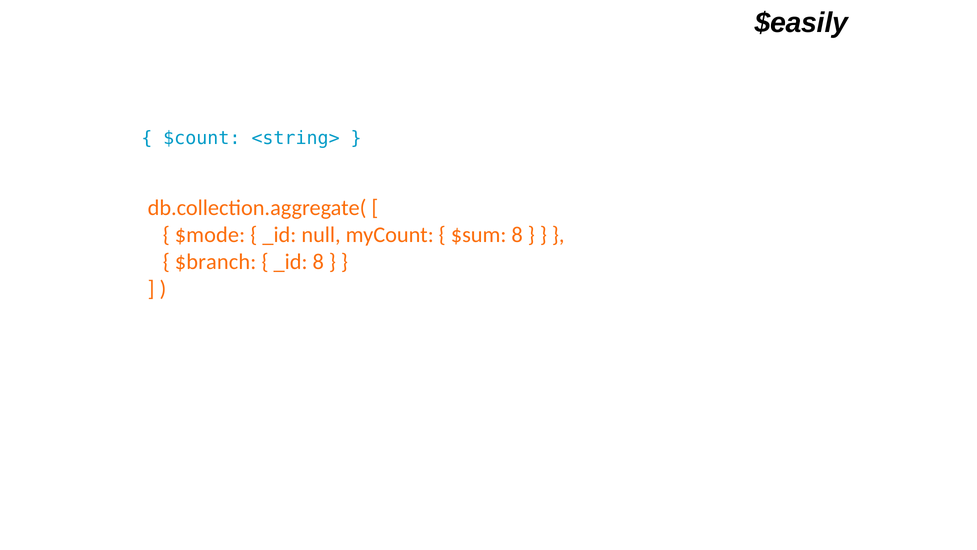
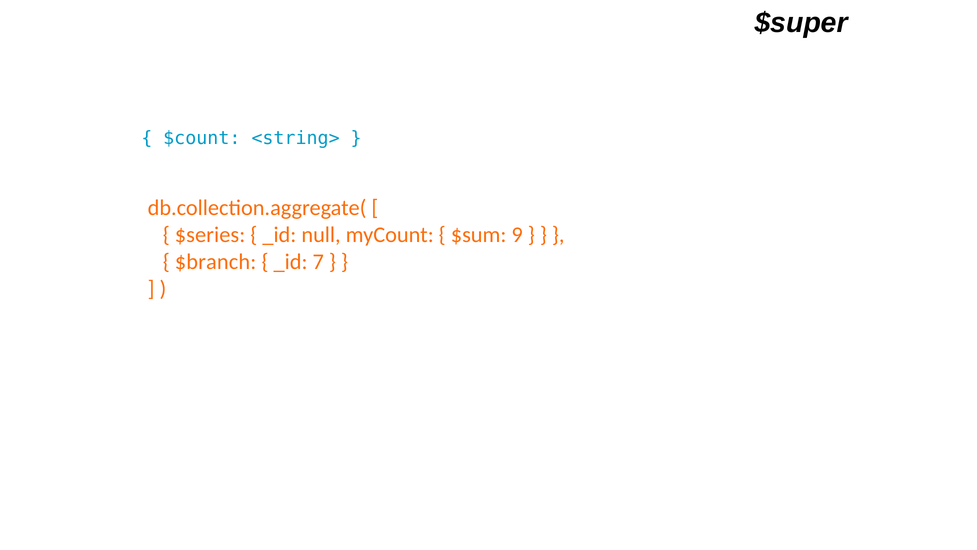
$easily: $easily -> $super
$mode: $mode -> $series
$sum 8: 8 -> 9
_id 8: 8 -> 7
